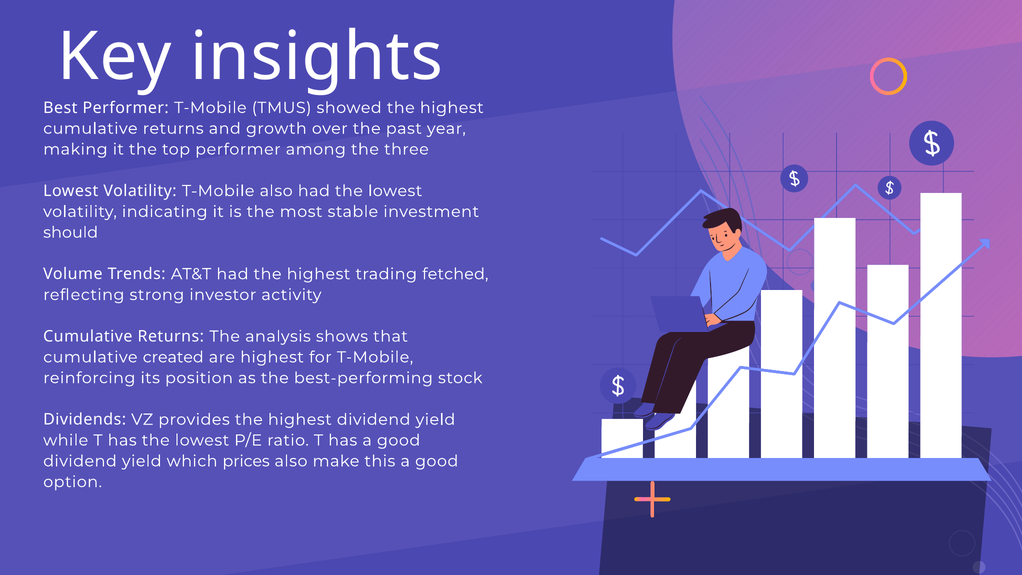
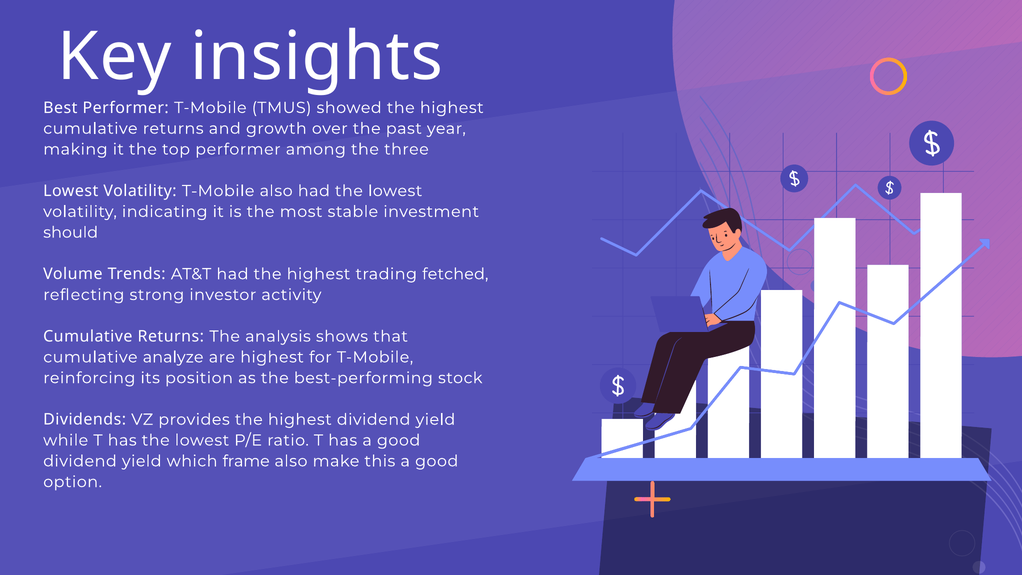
created: created -> analyze
prices: prices -> frame
